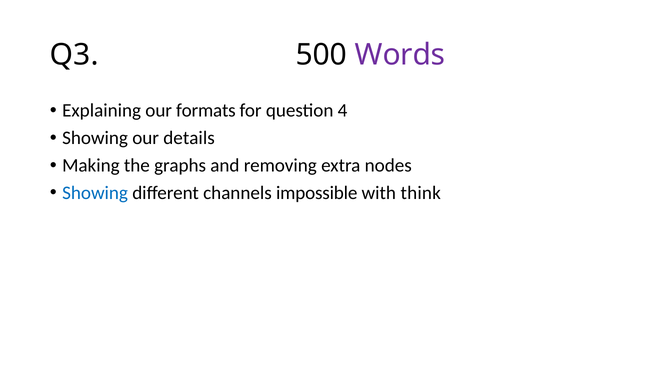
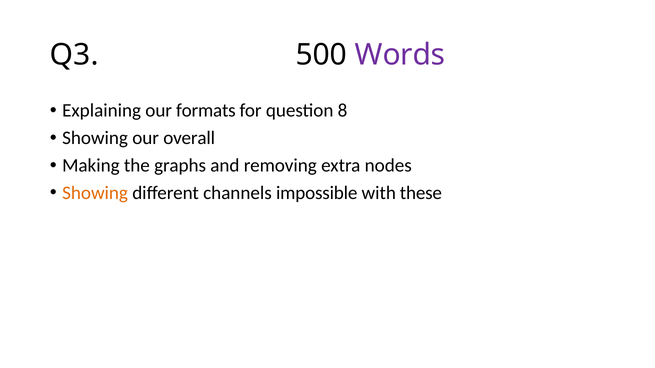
4: 4 -> 8
details: details -> overall
Showing at (95, 193) colour: blue -> orange
think: think -> these
